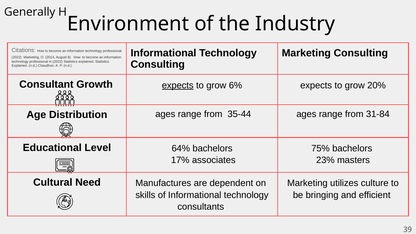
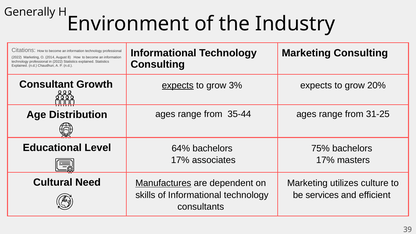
6%: 6% -> 3%
31-84: 31-84 -> 31-25
23% at (325, 160): 23% -> 17%
Manufactures underline: none -> present
bringing: bringing -> services
